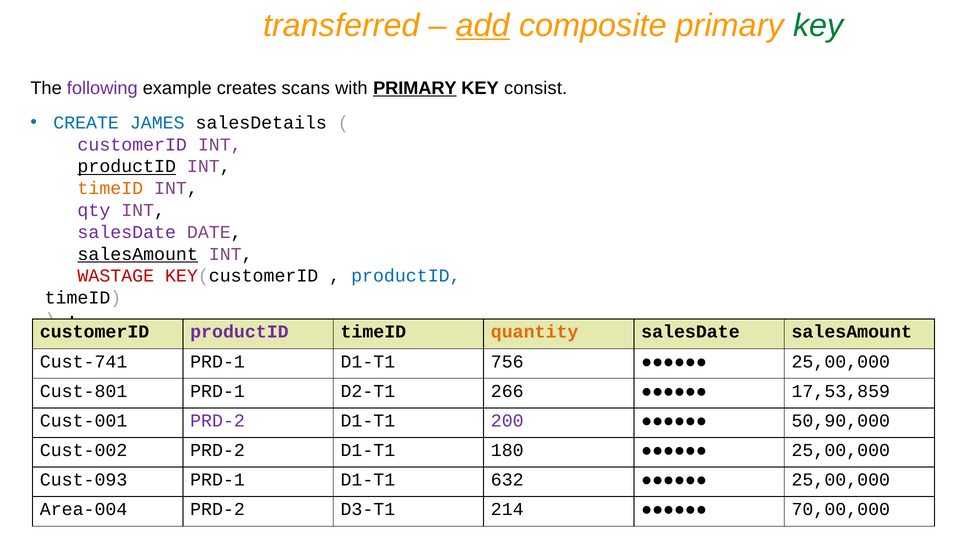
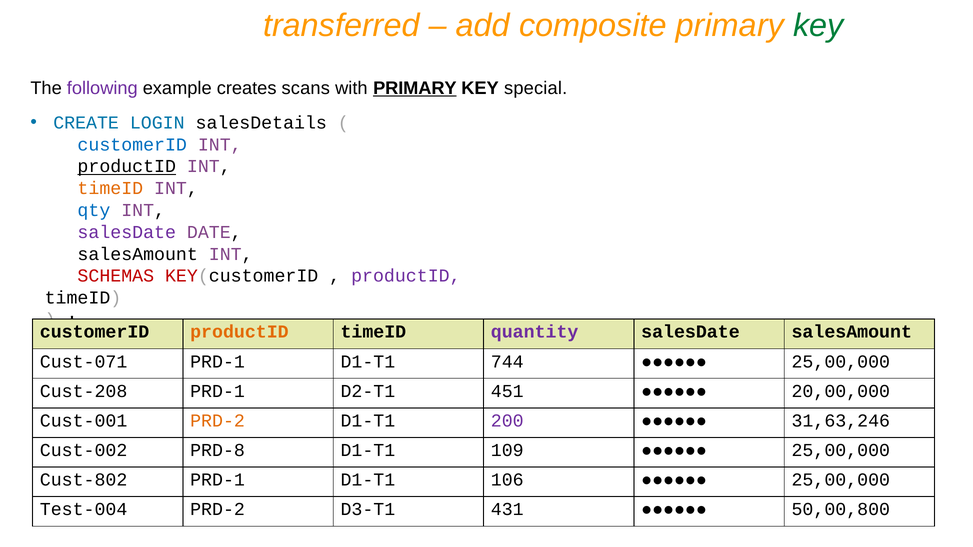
add underline: present -> none
consist: consist -> special
JAMES: JAMES -> LOGIN
customerID at (132, 145) colour: purple -> blue
qty colour: purple -> blue
salesAmount at (138, 254) underline: present -> none
WASTAGE: WASTAGE -> SCHEMAS
productID at (406, 276) colour: blue -> purple
productID at (239, 332) colour: purple -> orange
quantity colour: orange -> purple
Cust-741: Cust-741 -> Cust-071
756: 756 -> 744
Cust-801: Cust-801 -> Cust-208
266: 266 -> 451
17,53,859: 17,53,859 -> 20,00,000
PRD-2 at (218, 421) colour: purple -> orange
50,90,000: 50,90,000 -> 31,63,246
Cust-002 PRD-2: PRD-2 -> PRD-8
180: 180 -> 109
Cust-093: Cust-093 -> Cust-802
632: 632 -> 106
Area-004: Area-004 -> Test-004
214: 214 -> 431
70,00,000: 70,00,000 -> 50,00,800
